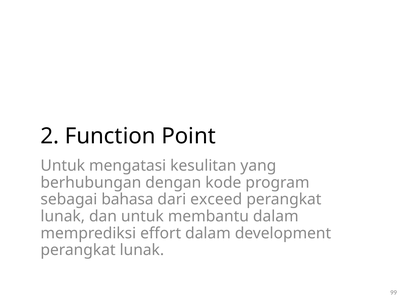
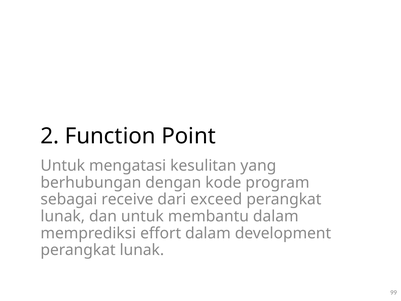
bahasa: bahasa -> receive
